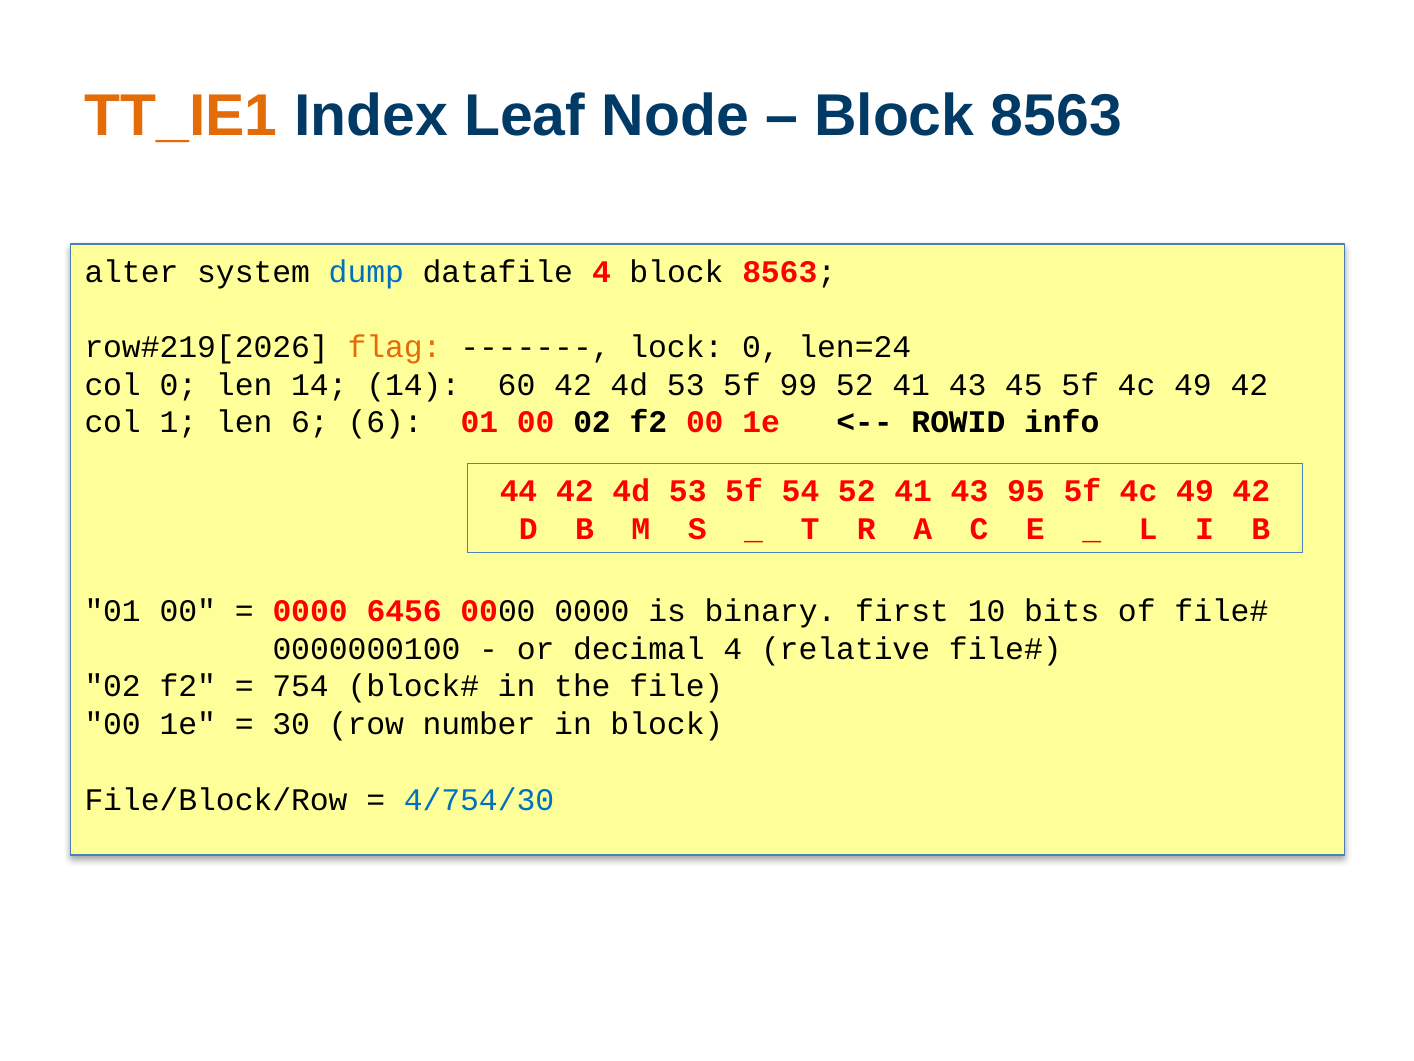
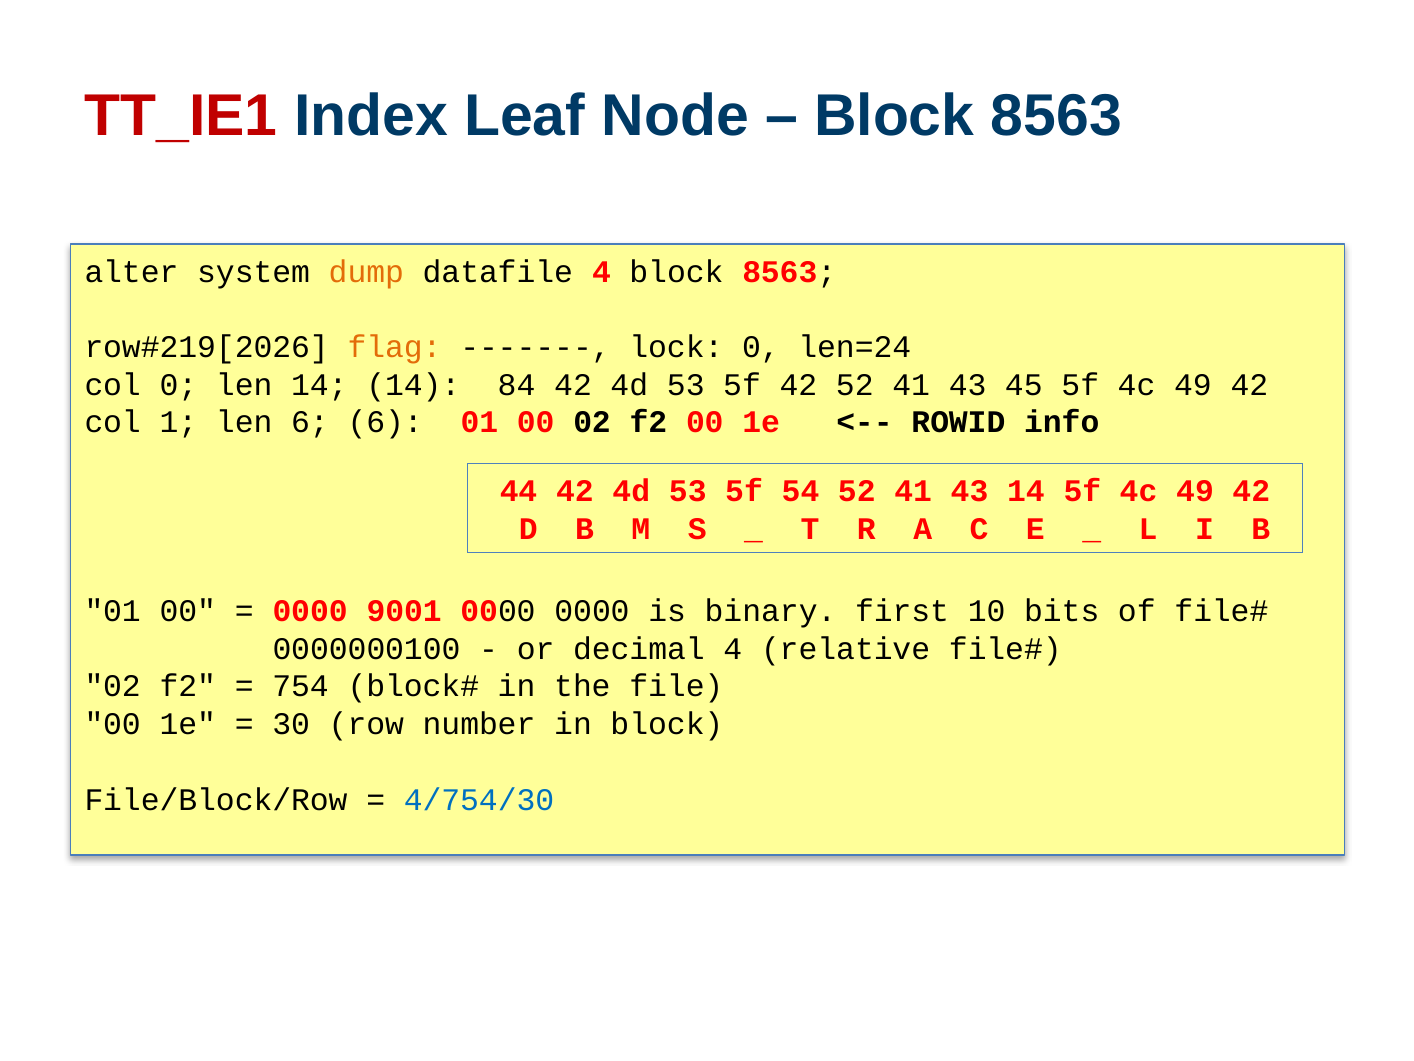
TT_IE1 colour: orange -> red
dump colour: blue -> orange
60: 60 -> 84
5f 99: 99 -> 42
43 95: 95 -> 14
6456: 6456 -> 9001
